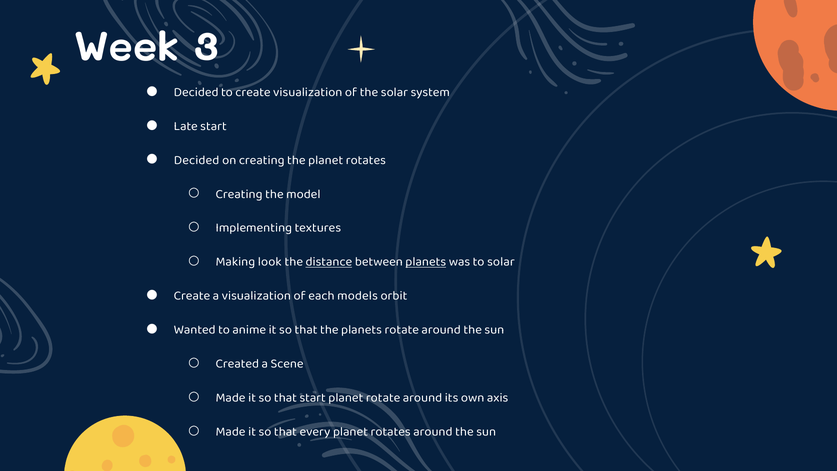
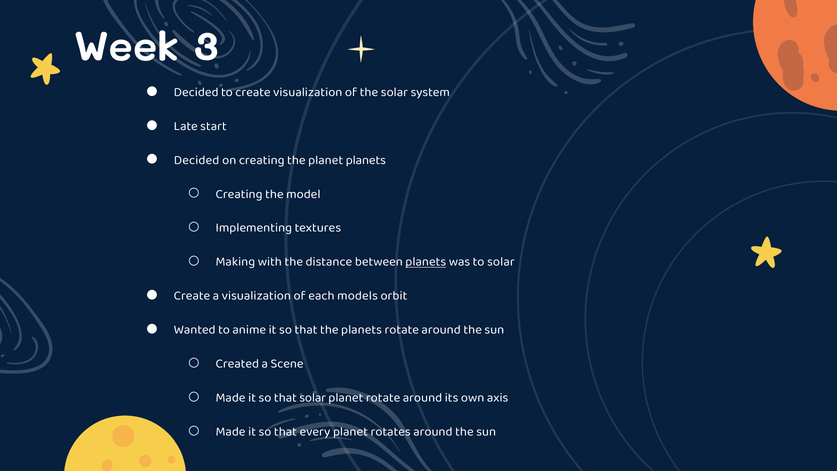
the planet rotates: rotates -> planets
look: look -> with
distance underline: present -> none
that start: start -> solar
